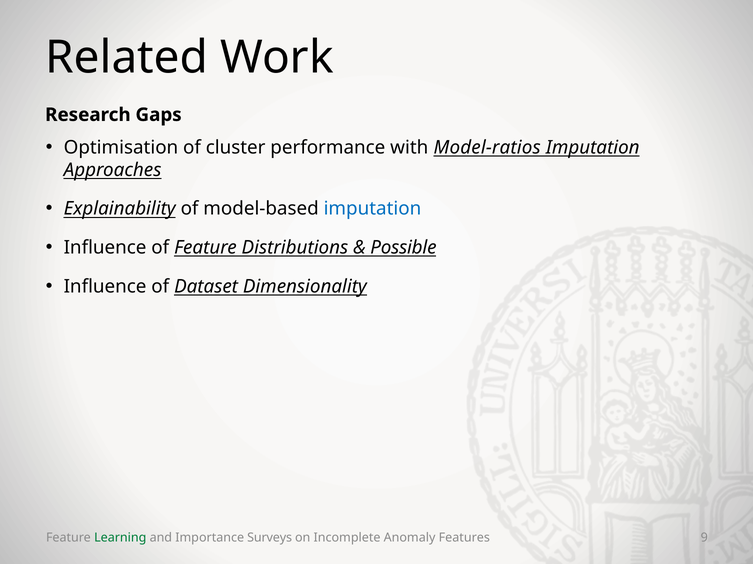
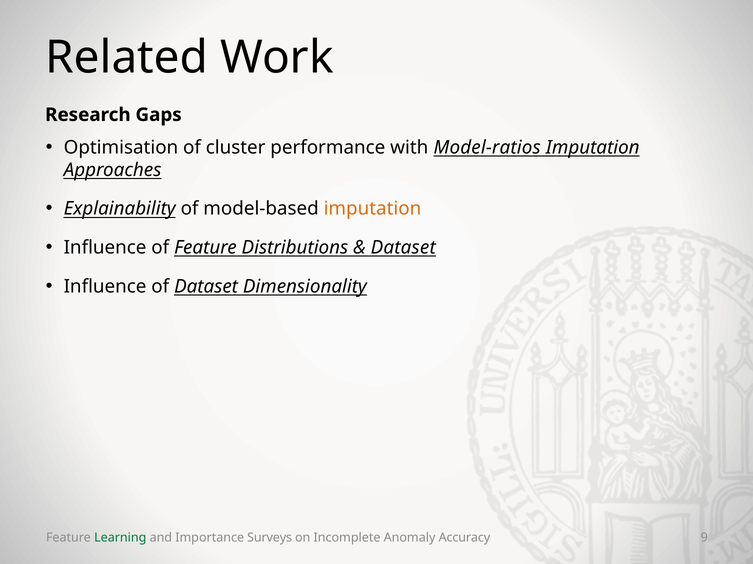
imputation at (372, 209) colour: blue -> orange
Possible at (403, 248): Possible -> Dataset
Features: Features -> Accuracy
